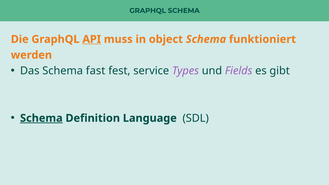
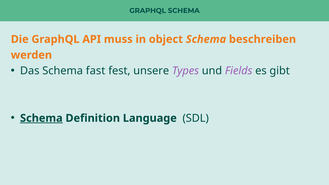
API underline: present -> none
funktioniert: funktioniert -> beschreiben
service: service -> unsere
